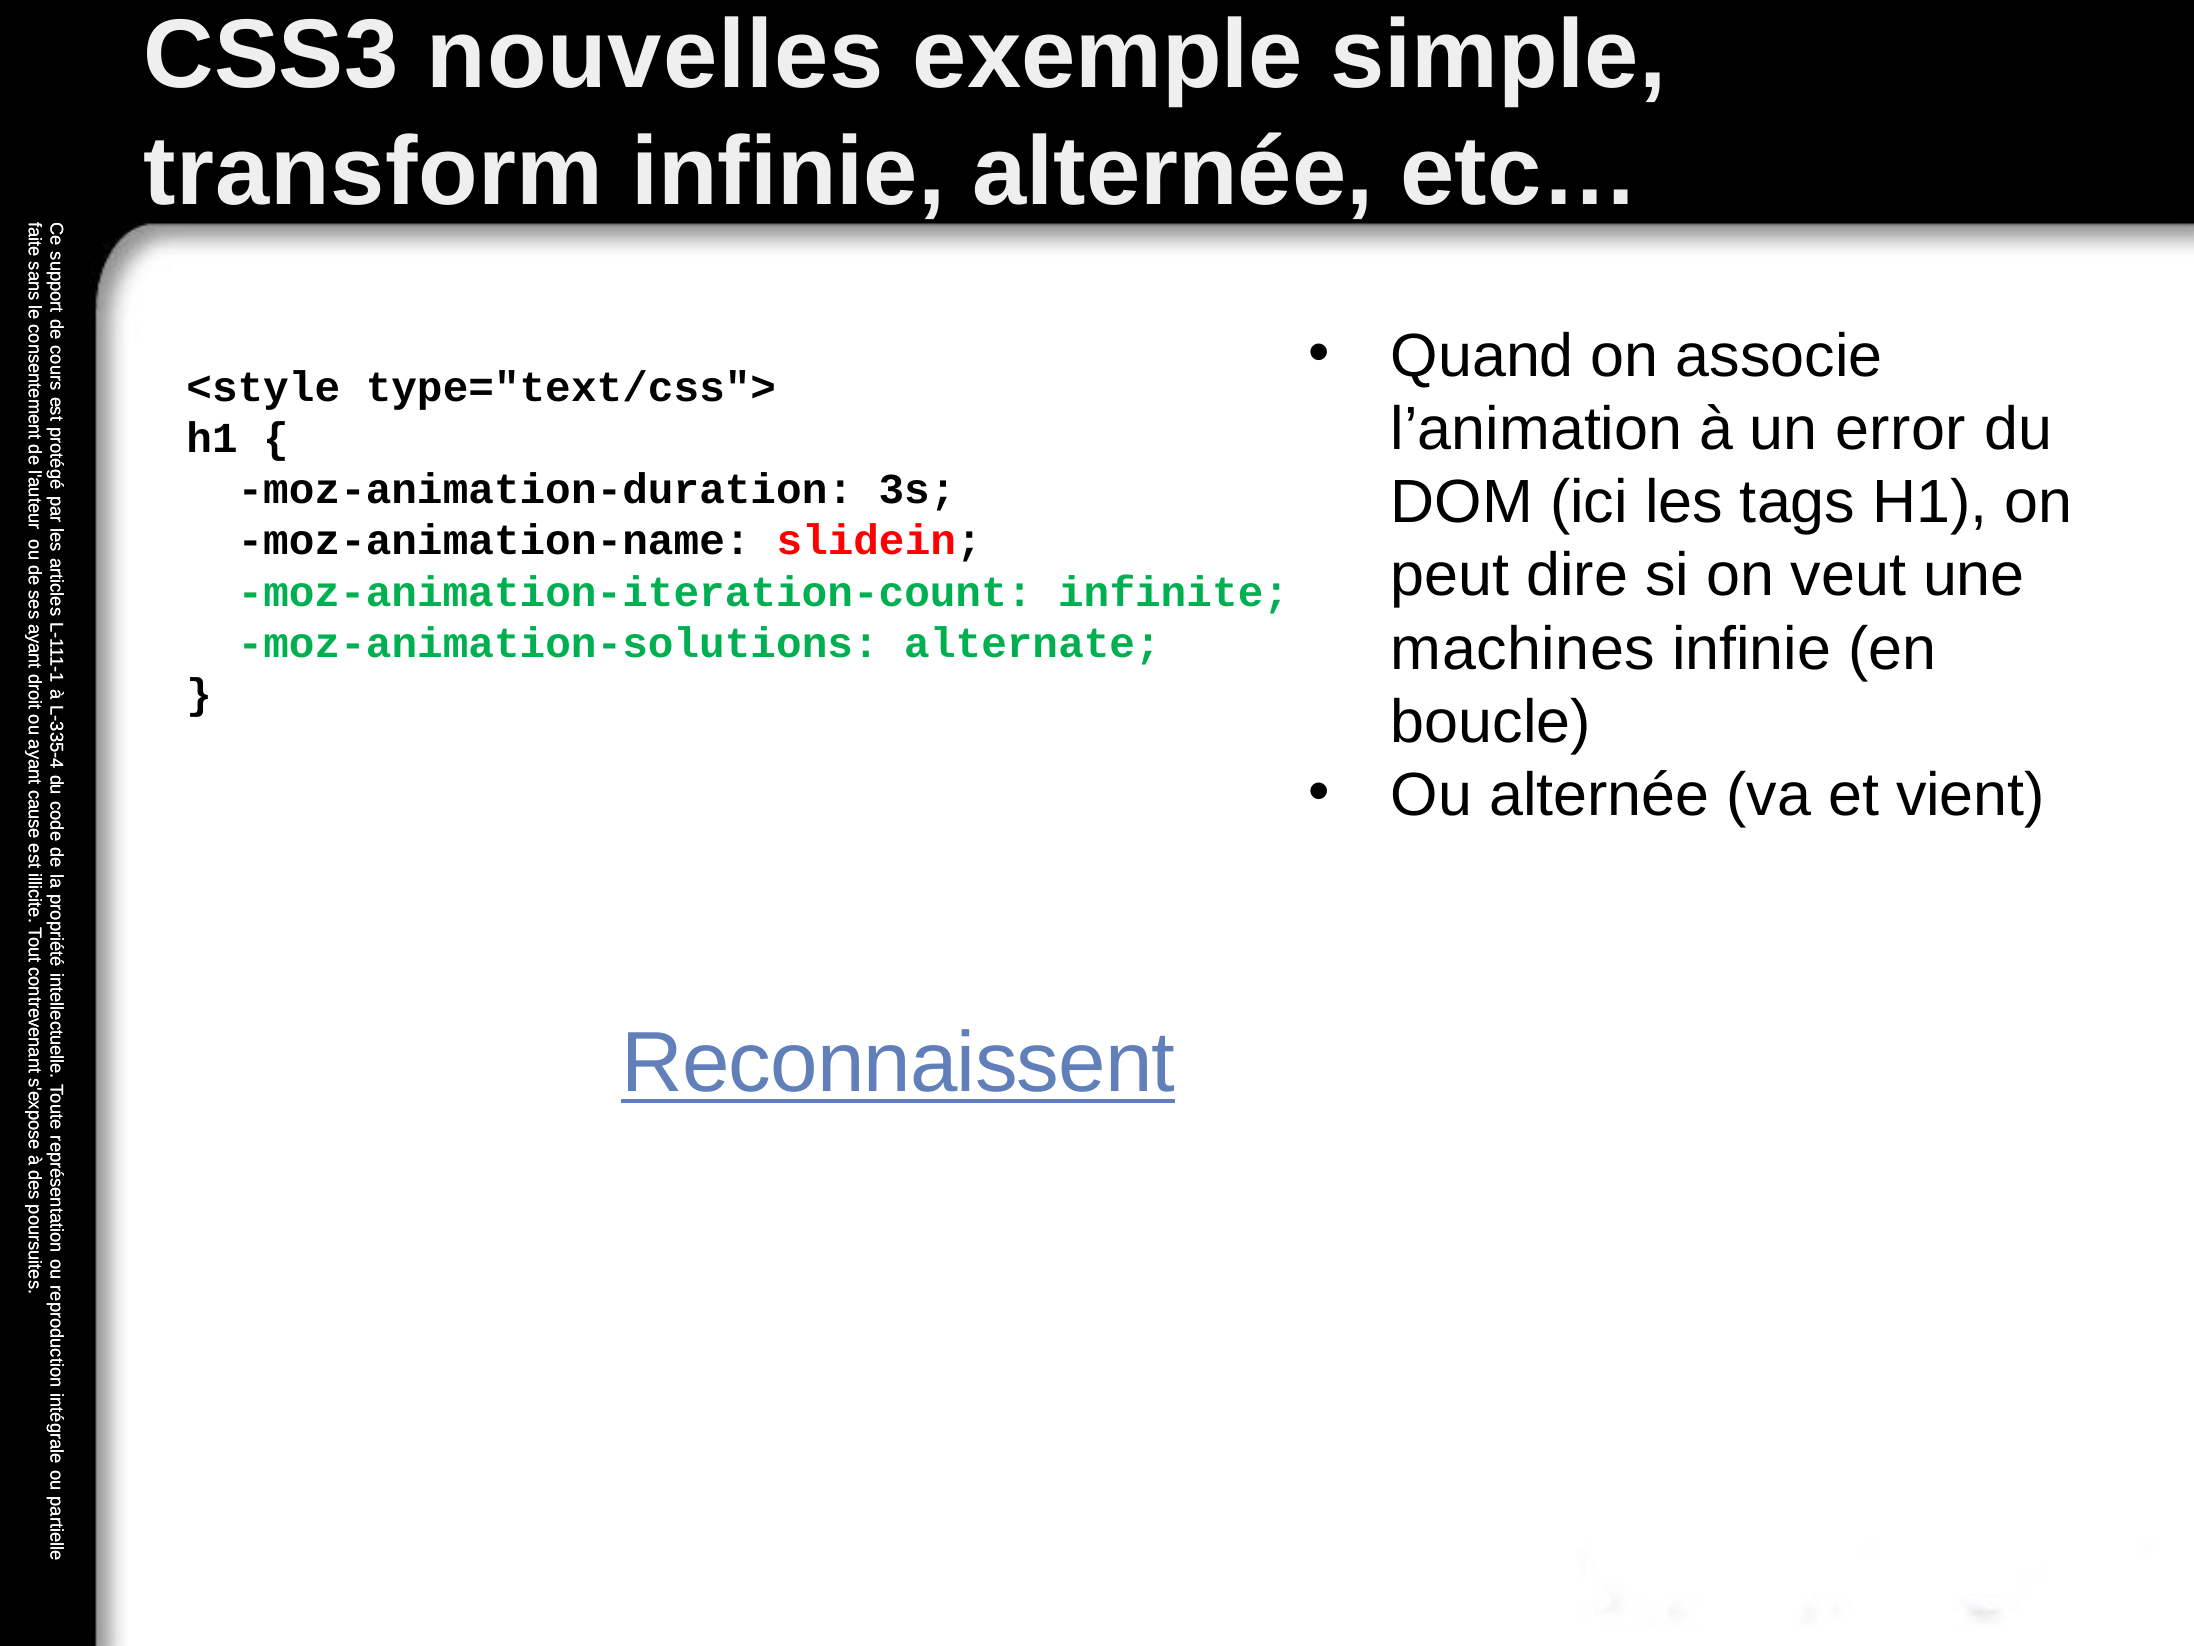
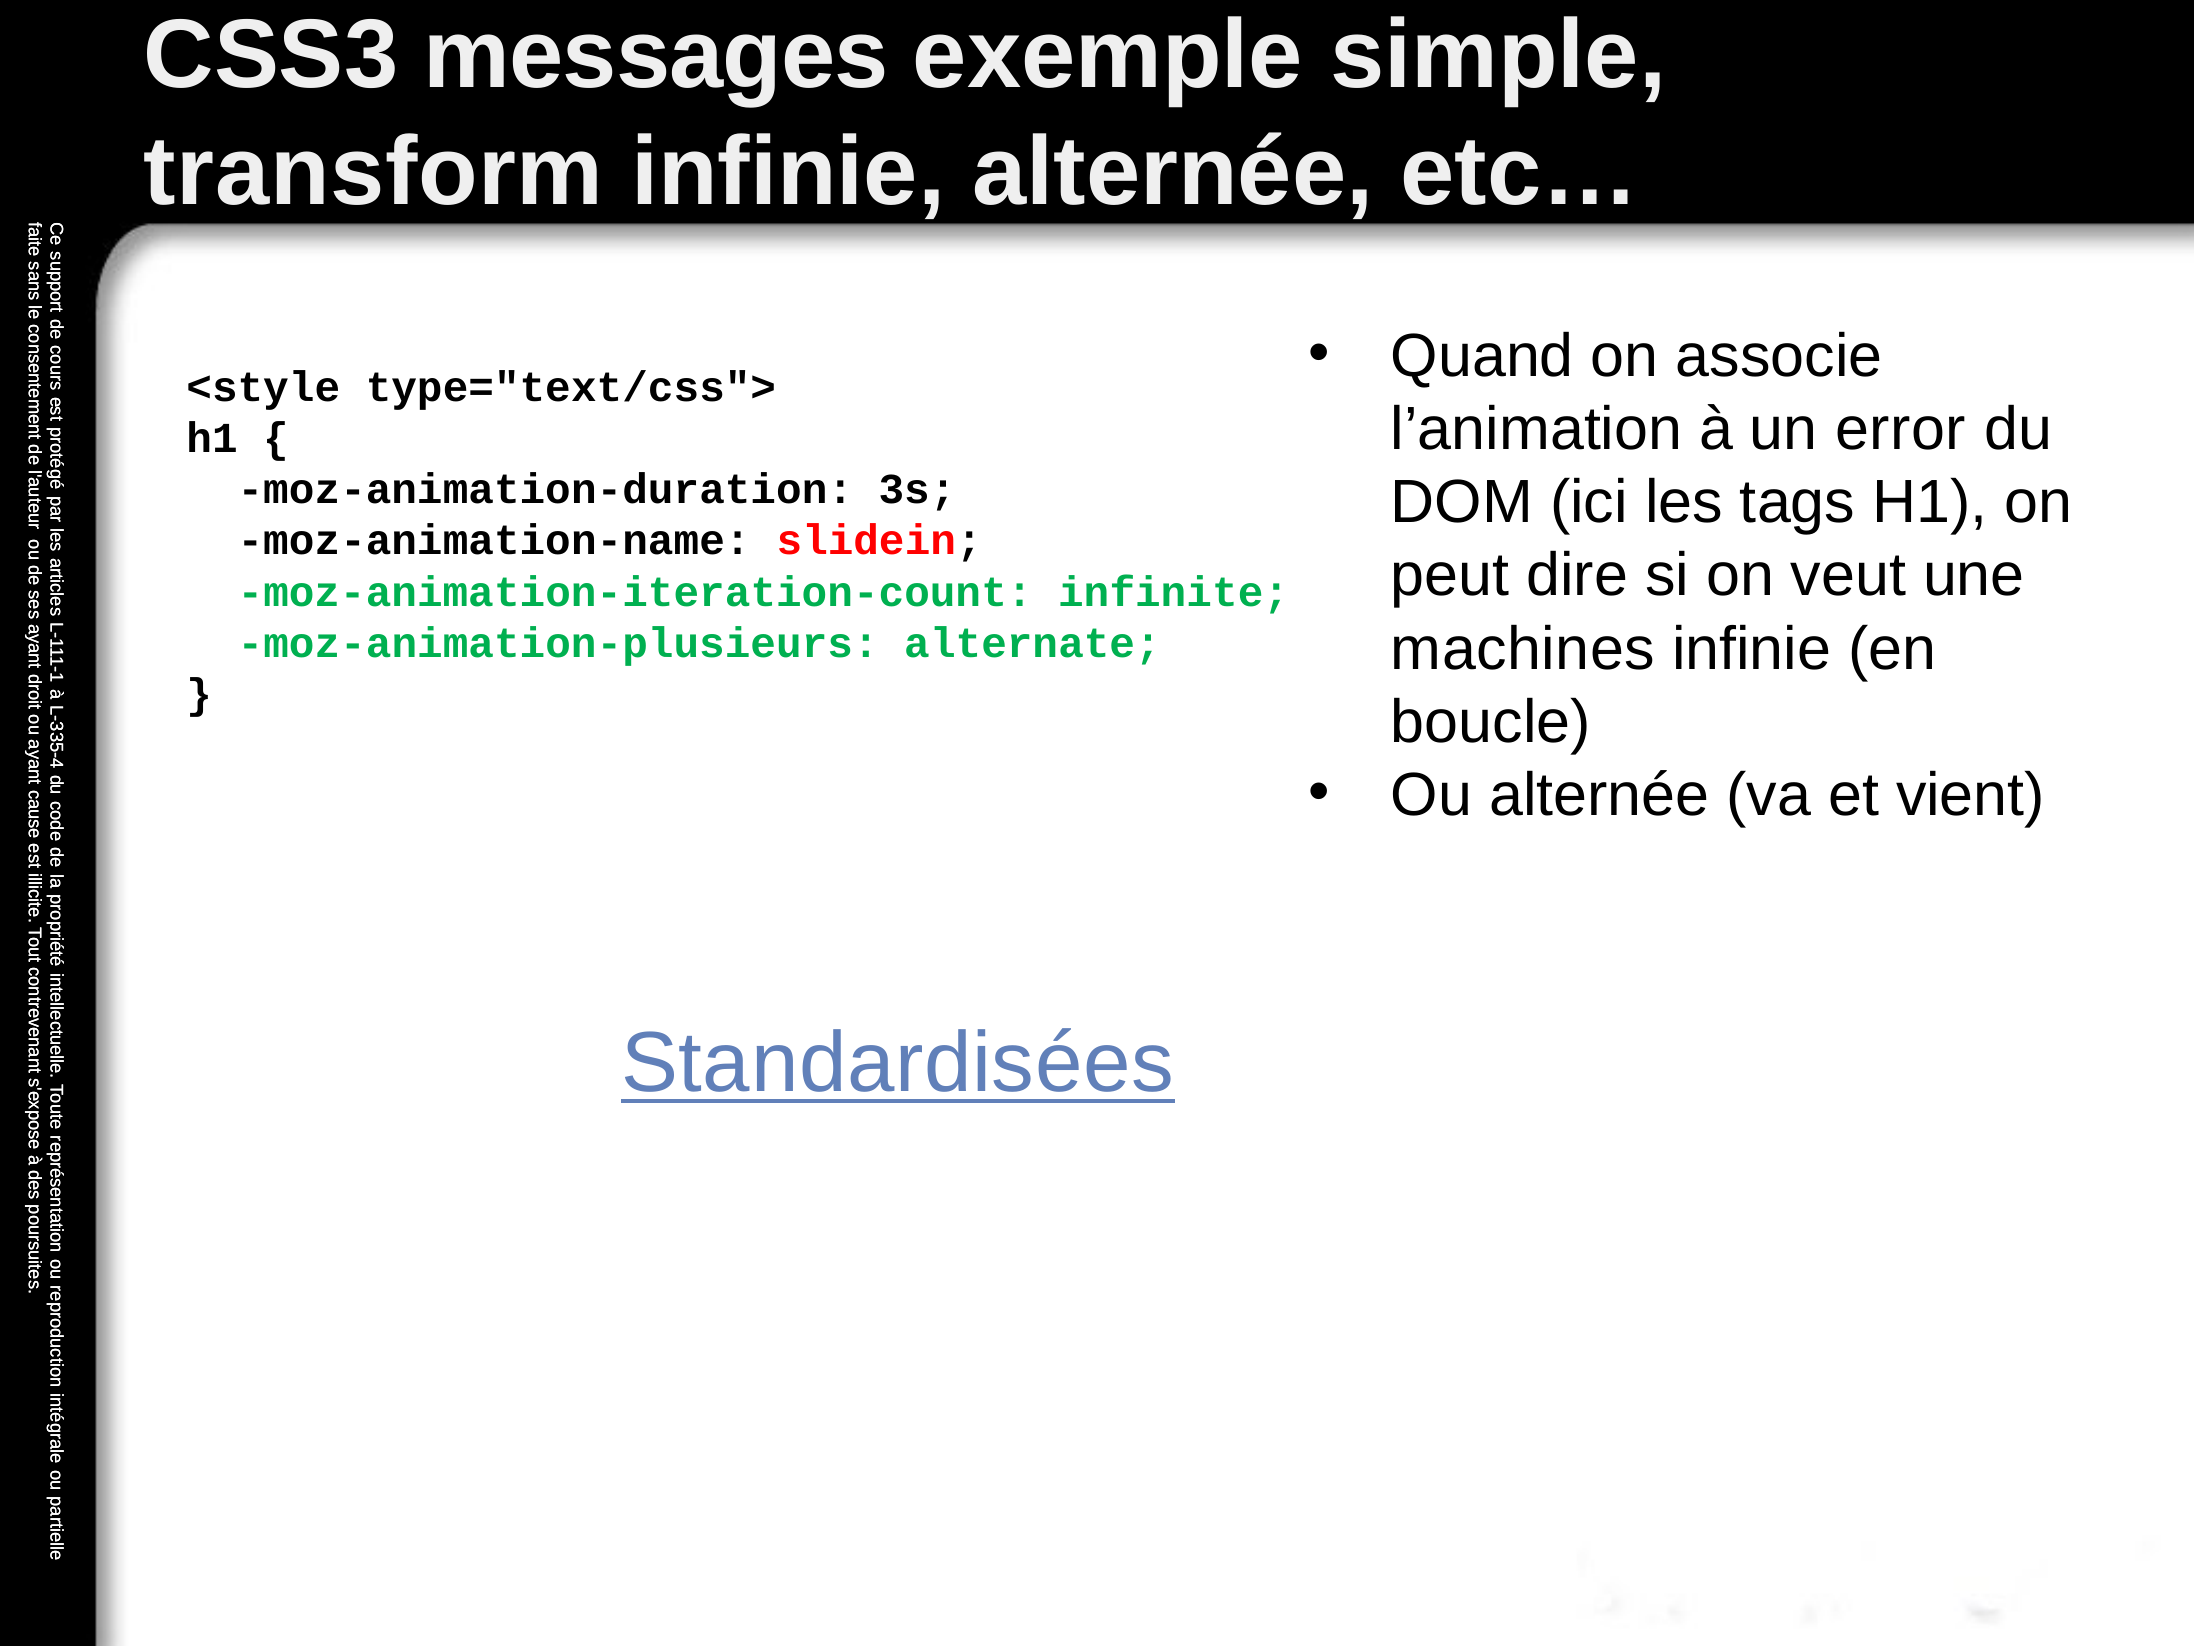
nouvelles: nouvelles -> messages
moz-animation-solutions: moz-animation-solutions -> moz-animation-plusieurs
Reconnaissent: Reconnaissent -> Standardisées
